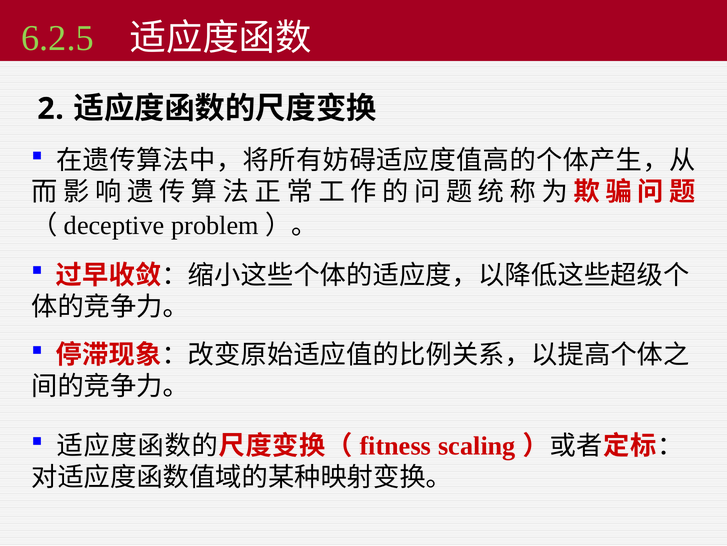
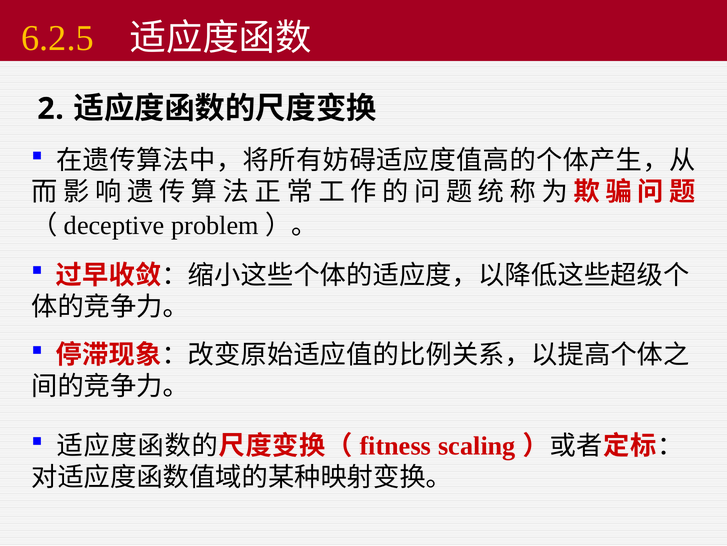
6.2.5 colour: light green -> yellow
